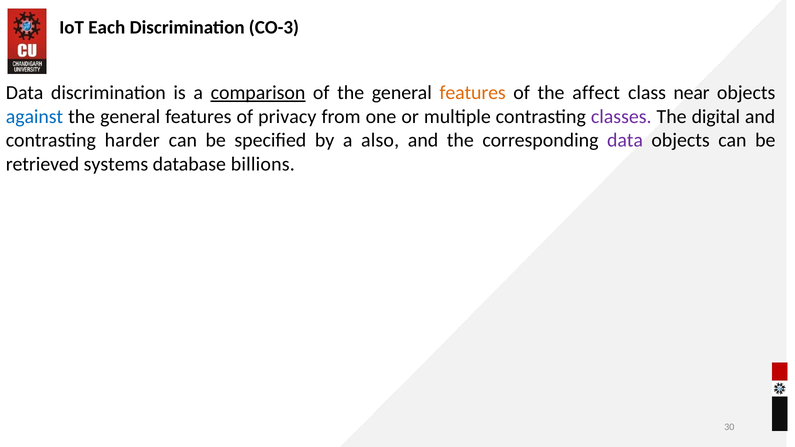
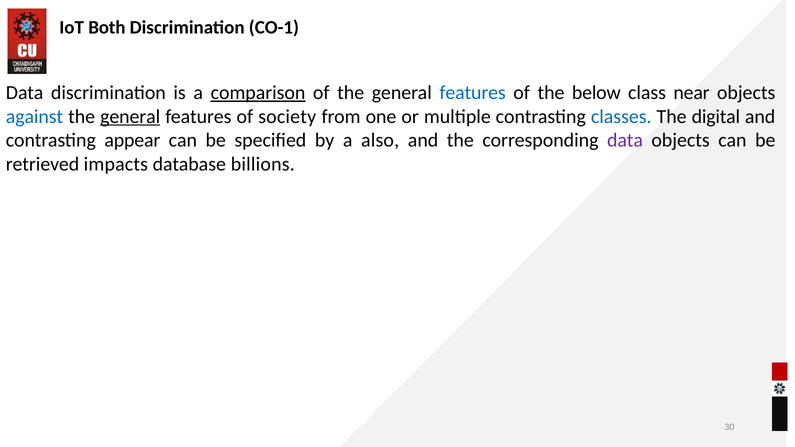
Each: Each -> Both
CO-3: CO-3 -> CO-1
features at (473, 93) colour: orange -> blue
affect: affect -> below
general at (130, 117) underline: none -> present
privacy: privacy -> society
classes colour: purple -> blue
harder: harder -> appear
systems: systems -> impacts
